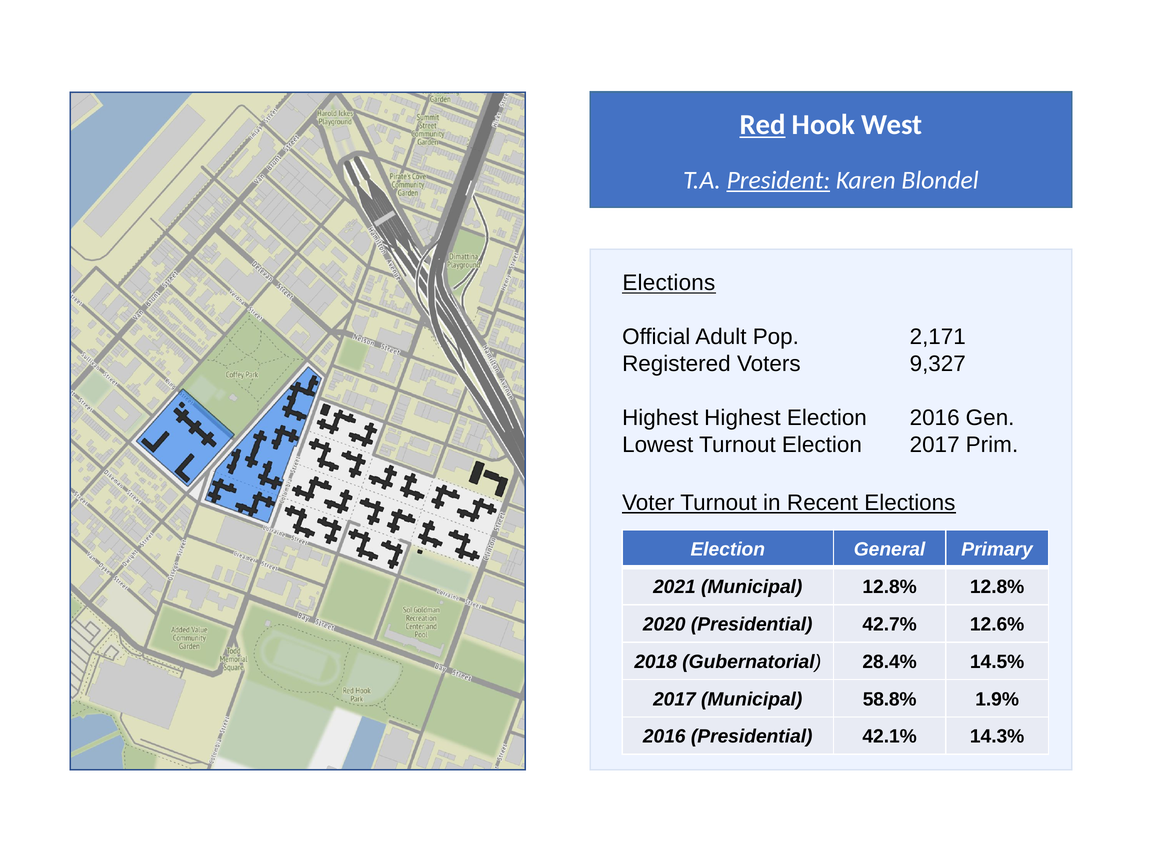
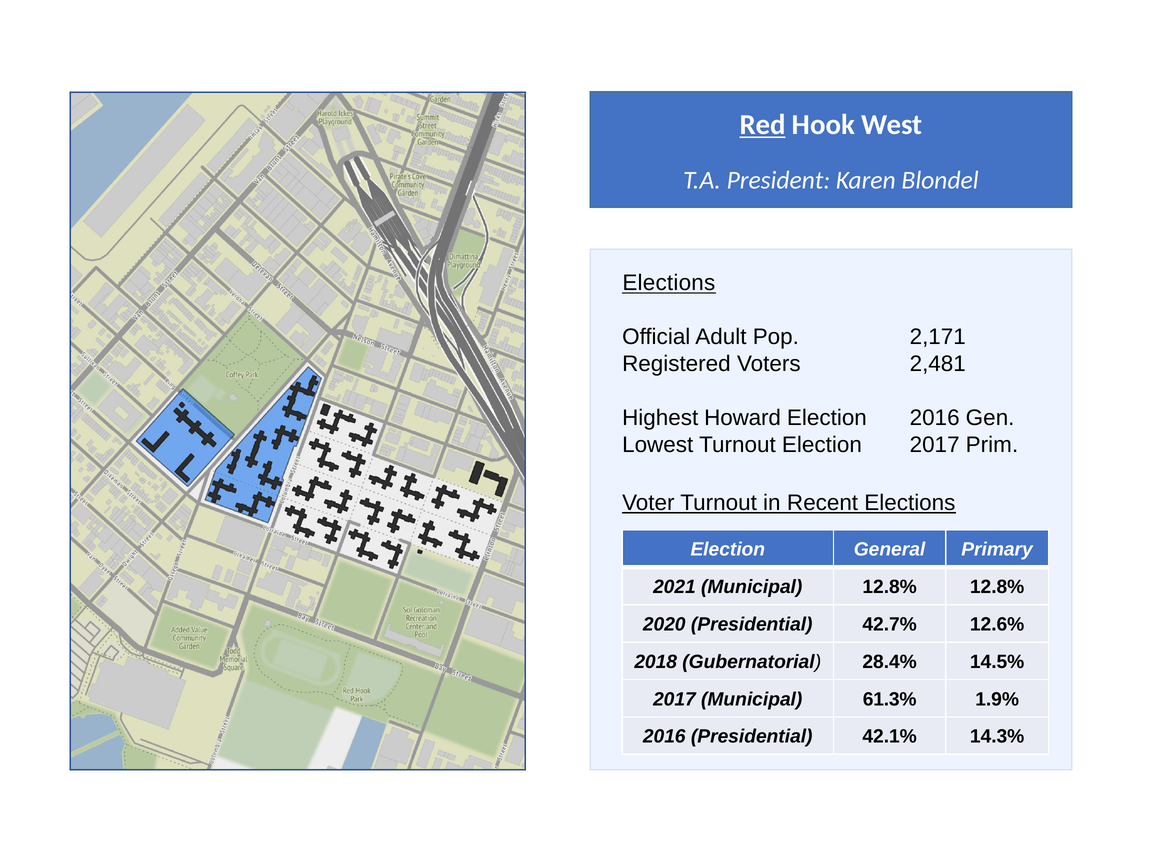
President underline: present -> none
9,327: 9,327 -> 2,481
Highest Highest: Highest -> Howard
58.8%: 58.8% -> 61.3%
